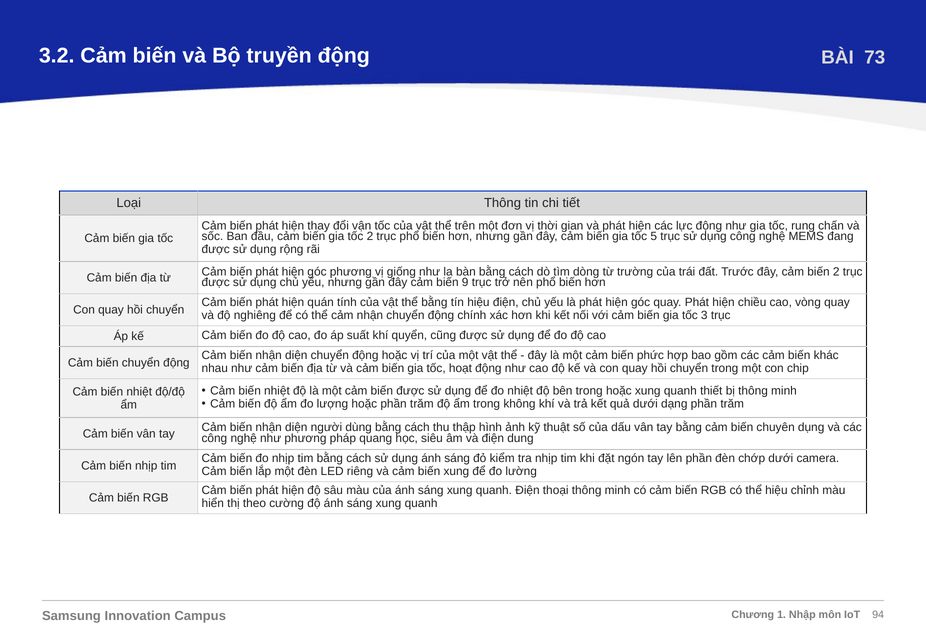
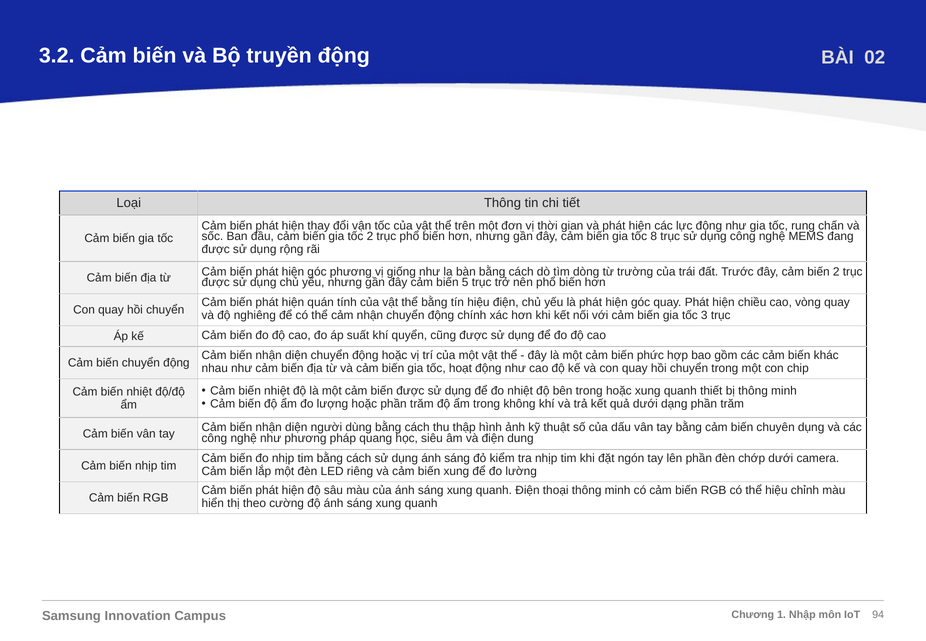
73: 73 -> 02
5: 5 -> 8
9: 9 -> 5
